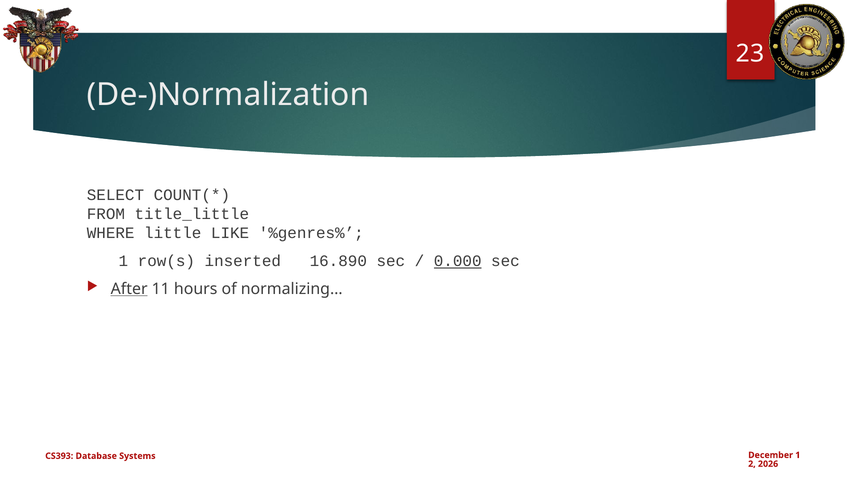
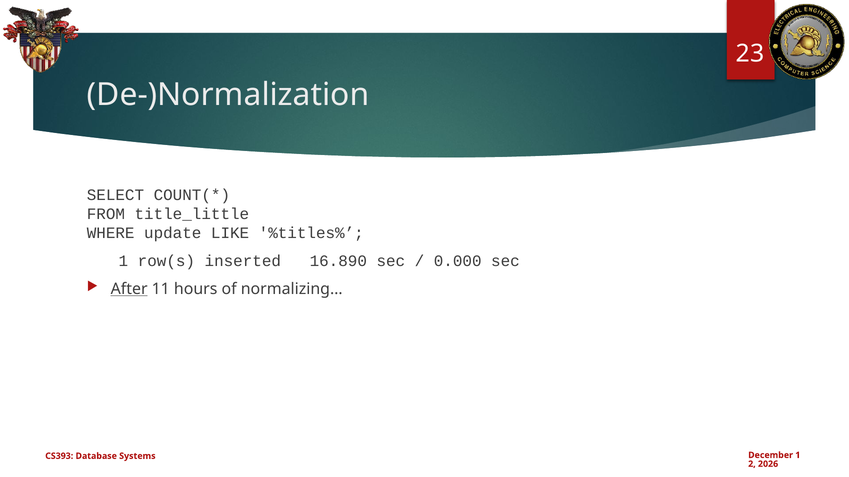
little: little -> update
%genres%: %genres% -> %titles%
0.000 underline: present -> none
